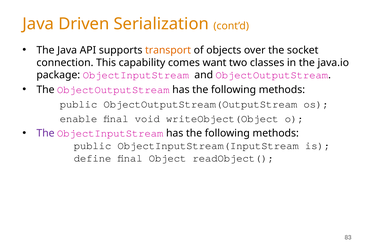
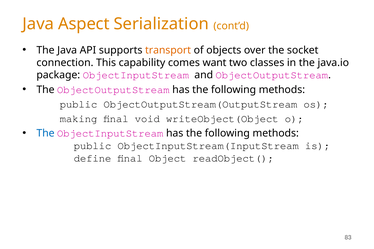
Driven: Driven -> Aspect
enable: enable -> making
The at (46, 133) colour: purple -> blue
